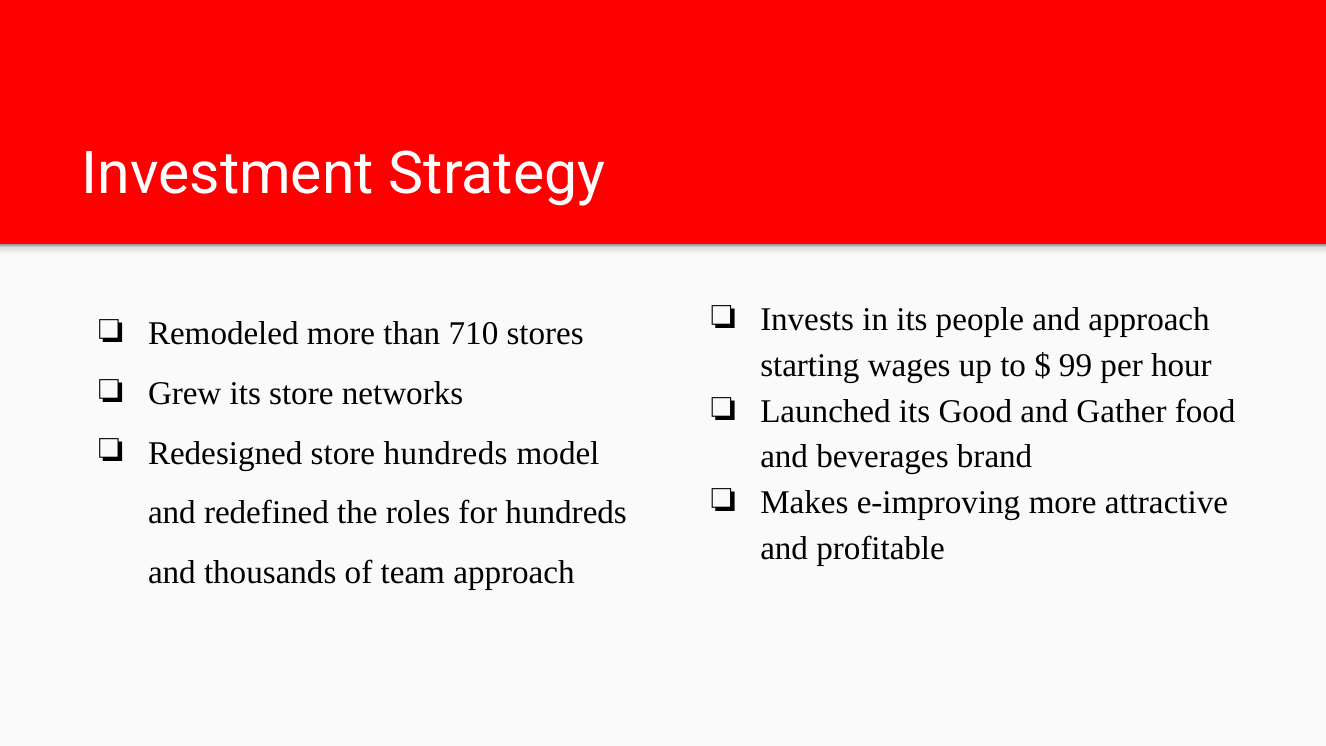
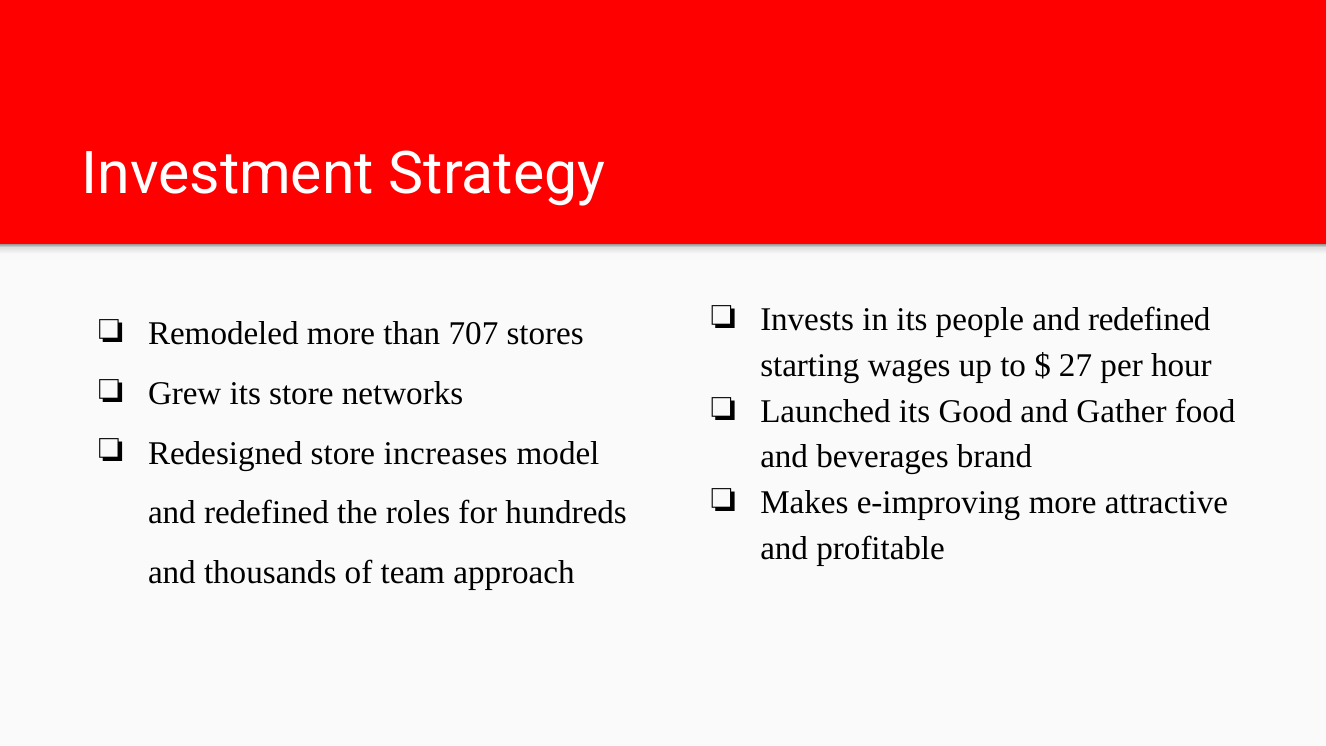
people and approach: approach -> redefined
710: 710 -> 707
99: 99 -> 27
store hundreds: hundreds -> increases
